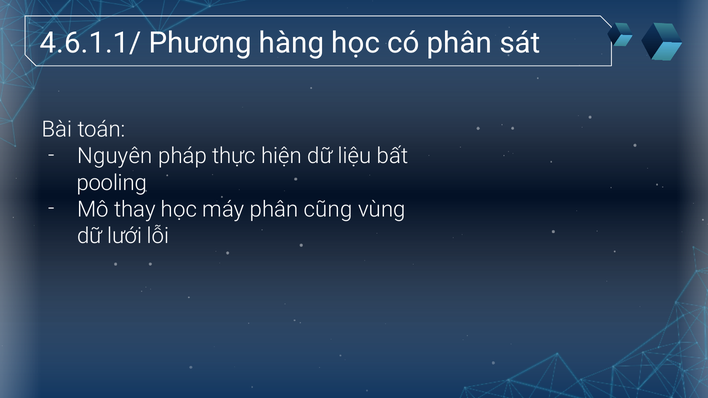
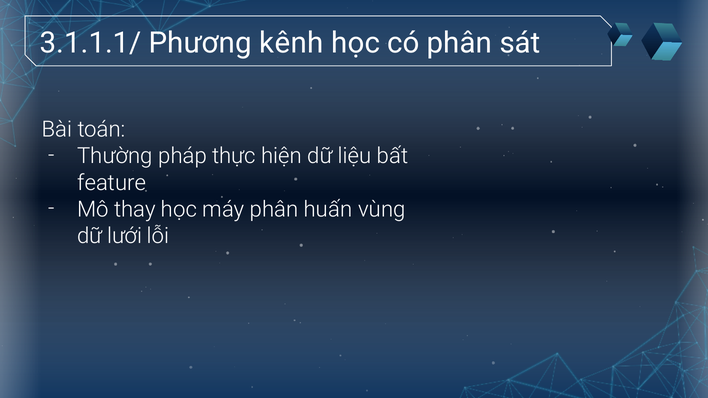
4.6.1.1/: 4.6.1.1/ -> 3.1.1.1/
hàng: hàng -> kênh
Nguyên: Nguyên -> Thường
pooling: pooling -> feature
cũng: cũng -> huấn
